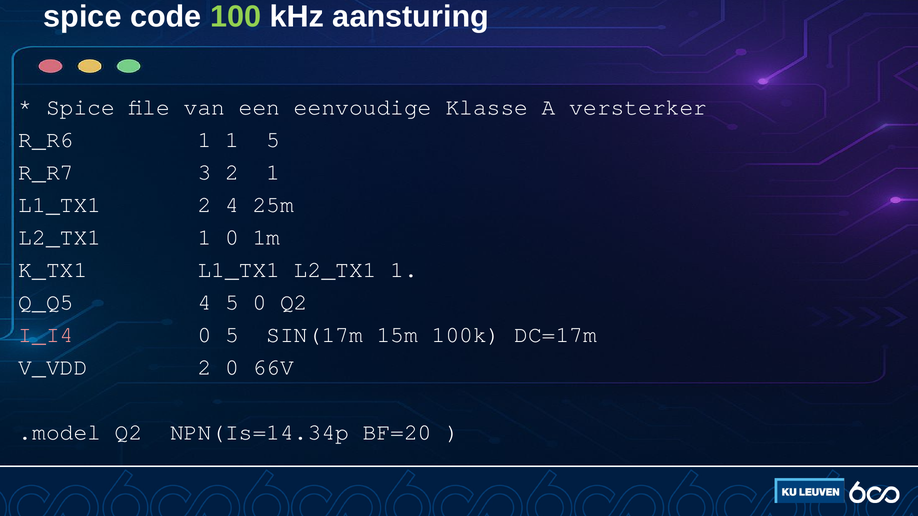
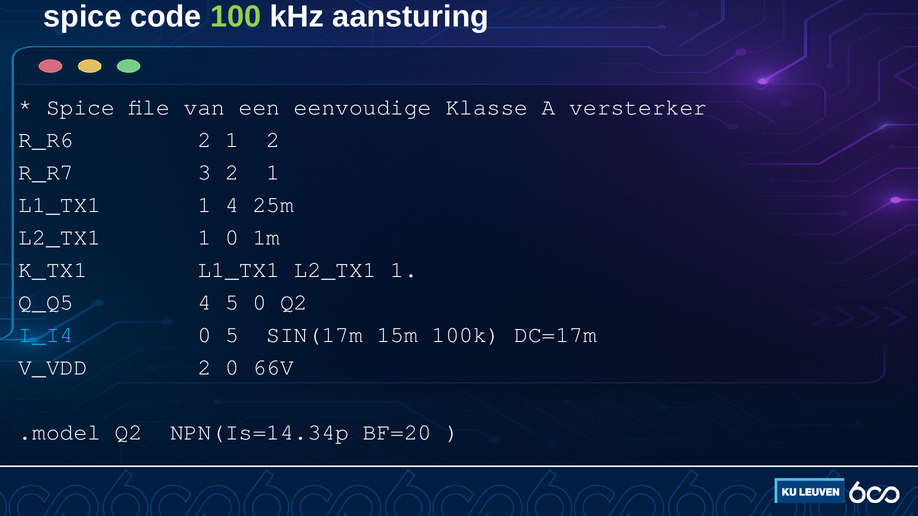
R_R6 1: 1 -> 2
1 5: 5 -> 2
L1_TX1 2: 2 -> 1
I_I4 colour: pink -> light blue
